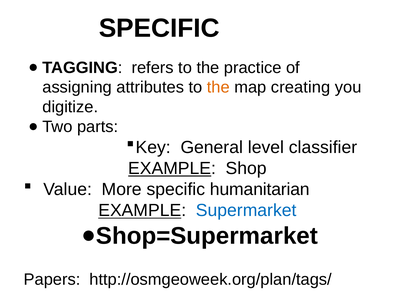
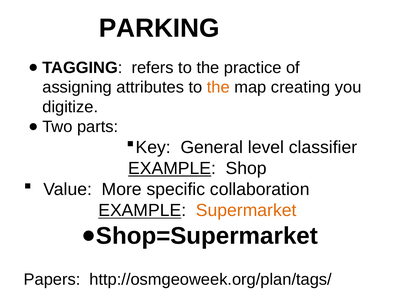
SPECIFIC at (159, 28): SPECIFIC -> PARKING
humanitarian: humanitarian -> collaboration
Supermarket colour: blue -> orange
